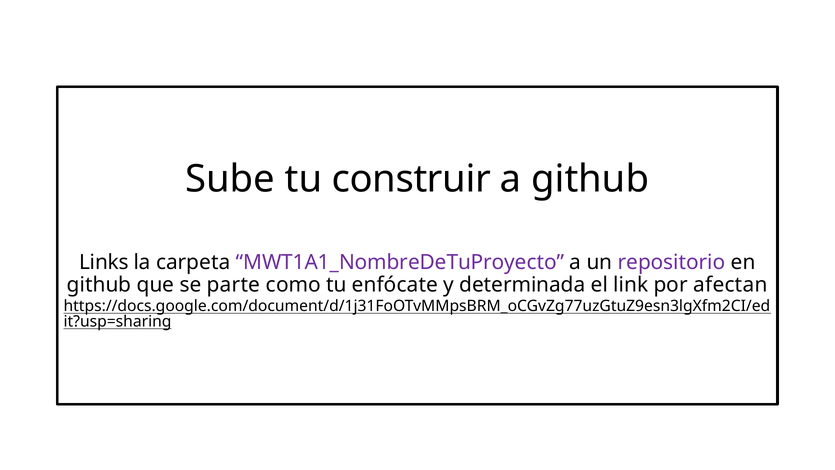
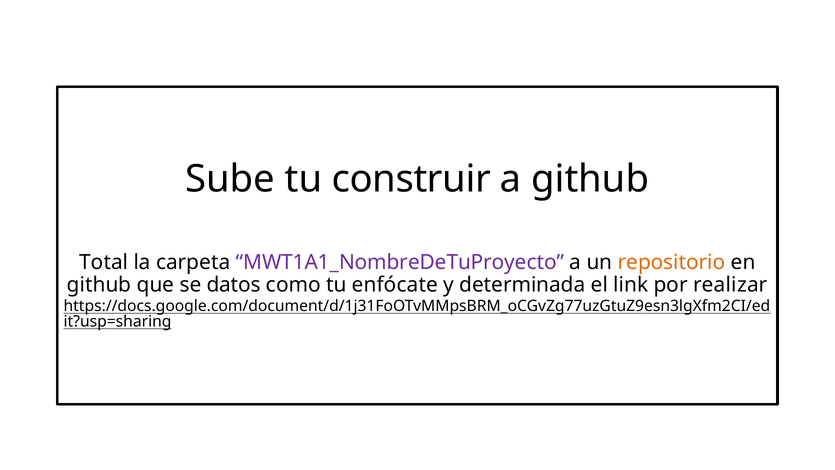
Links: Links -> Total
repositorio colour: purple -> orange
parte: parte -> datos
afectan: afectan -> realizar
